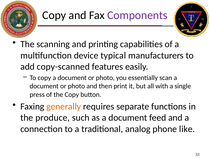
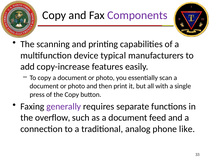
copy-scanned: copy-scanned -> copy-increase
generally colour: orange -> purple
produce: produce -> overflow
